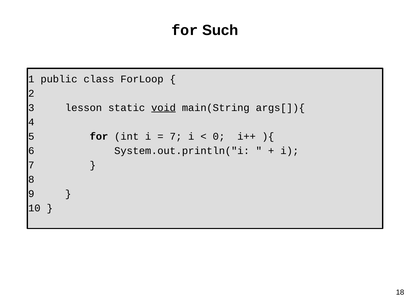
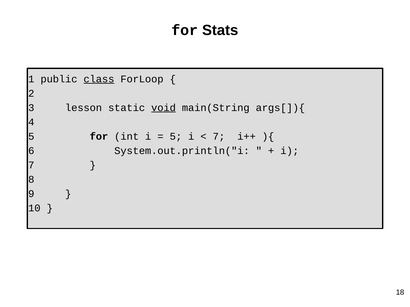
Such: Such -> Stats
class underline: none -> present
7 at (176, 137): 7 -> 5
0 at (219, 137): 0 -> 7
